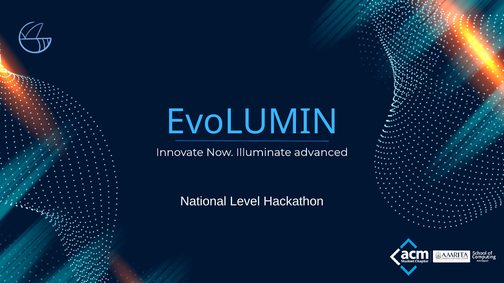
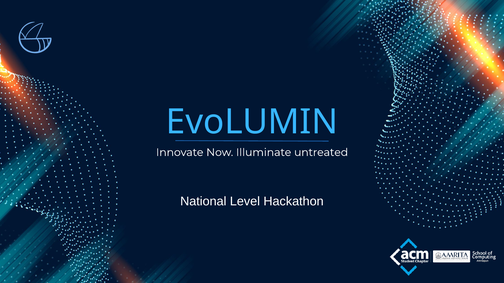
advanced: advanced -> untreated
